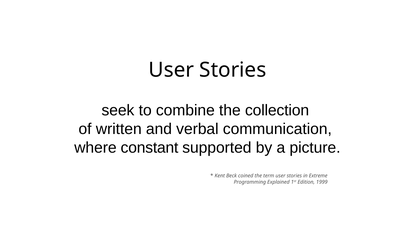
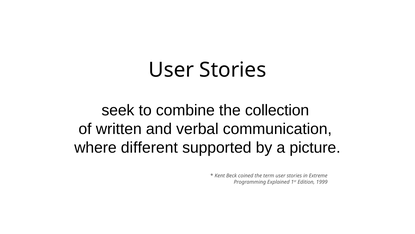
constant: constant -> different
